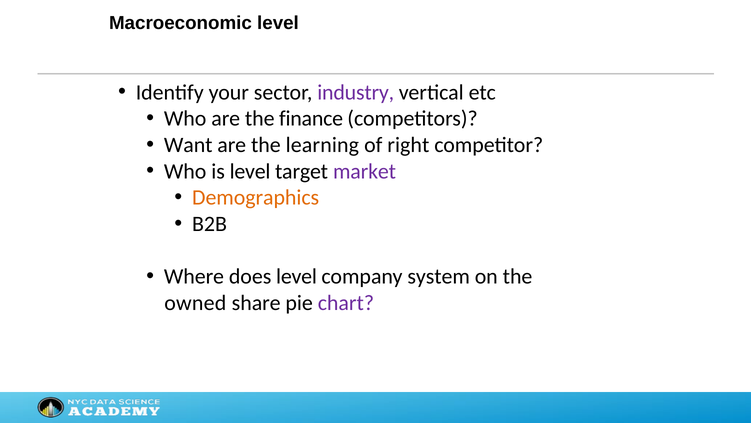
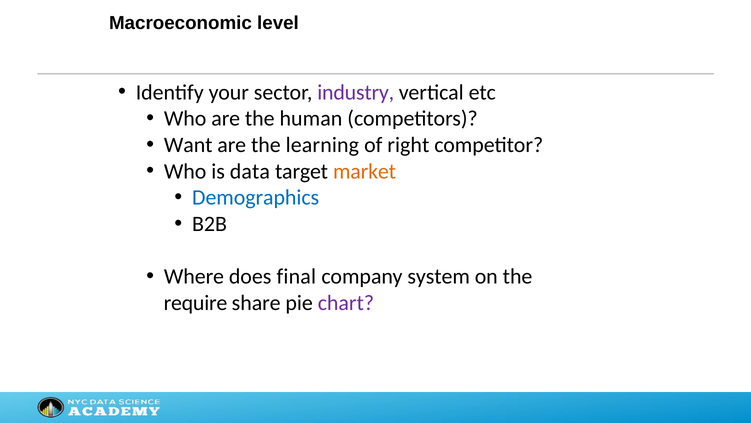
finance: finance -> human
is level: level -> data
market colour: purple -> orange
Demographics colour: orange -> blue
does level: level -> final
owned: owned -> require
